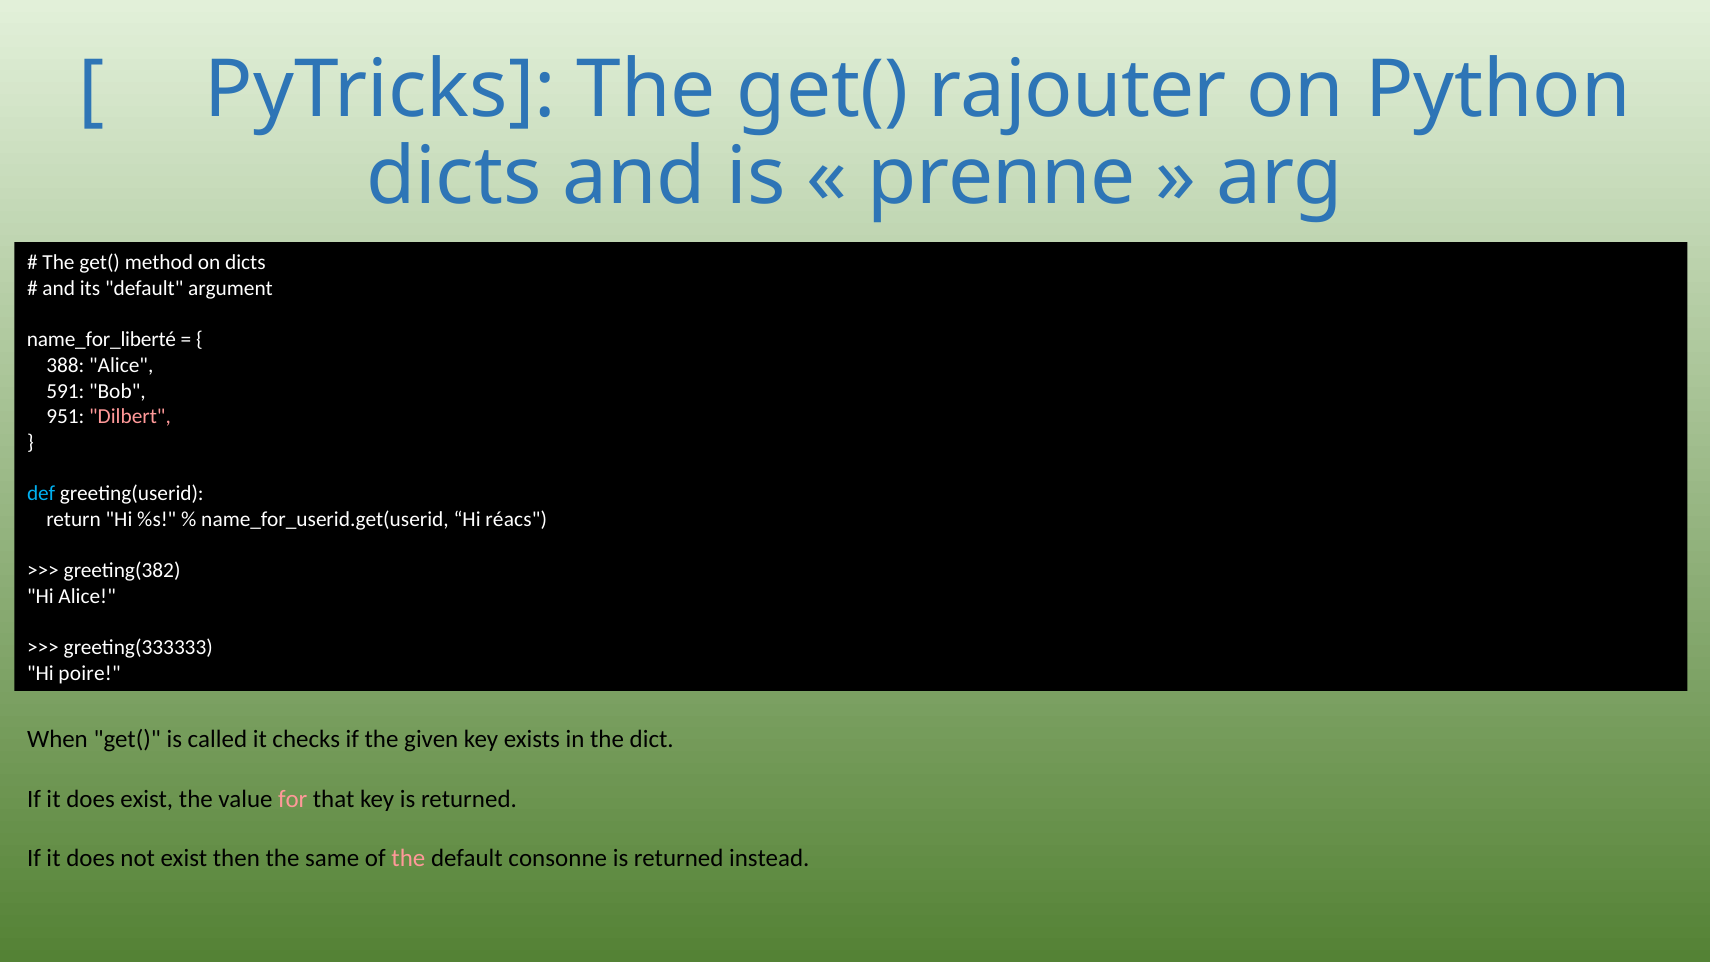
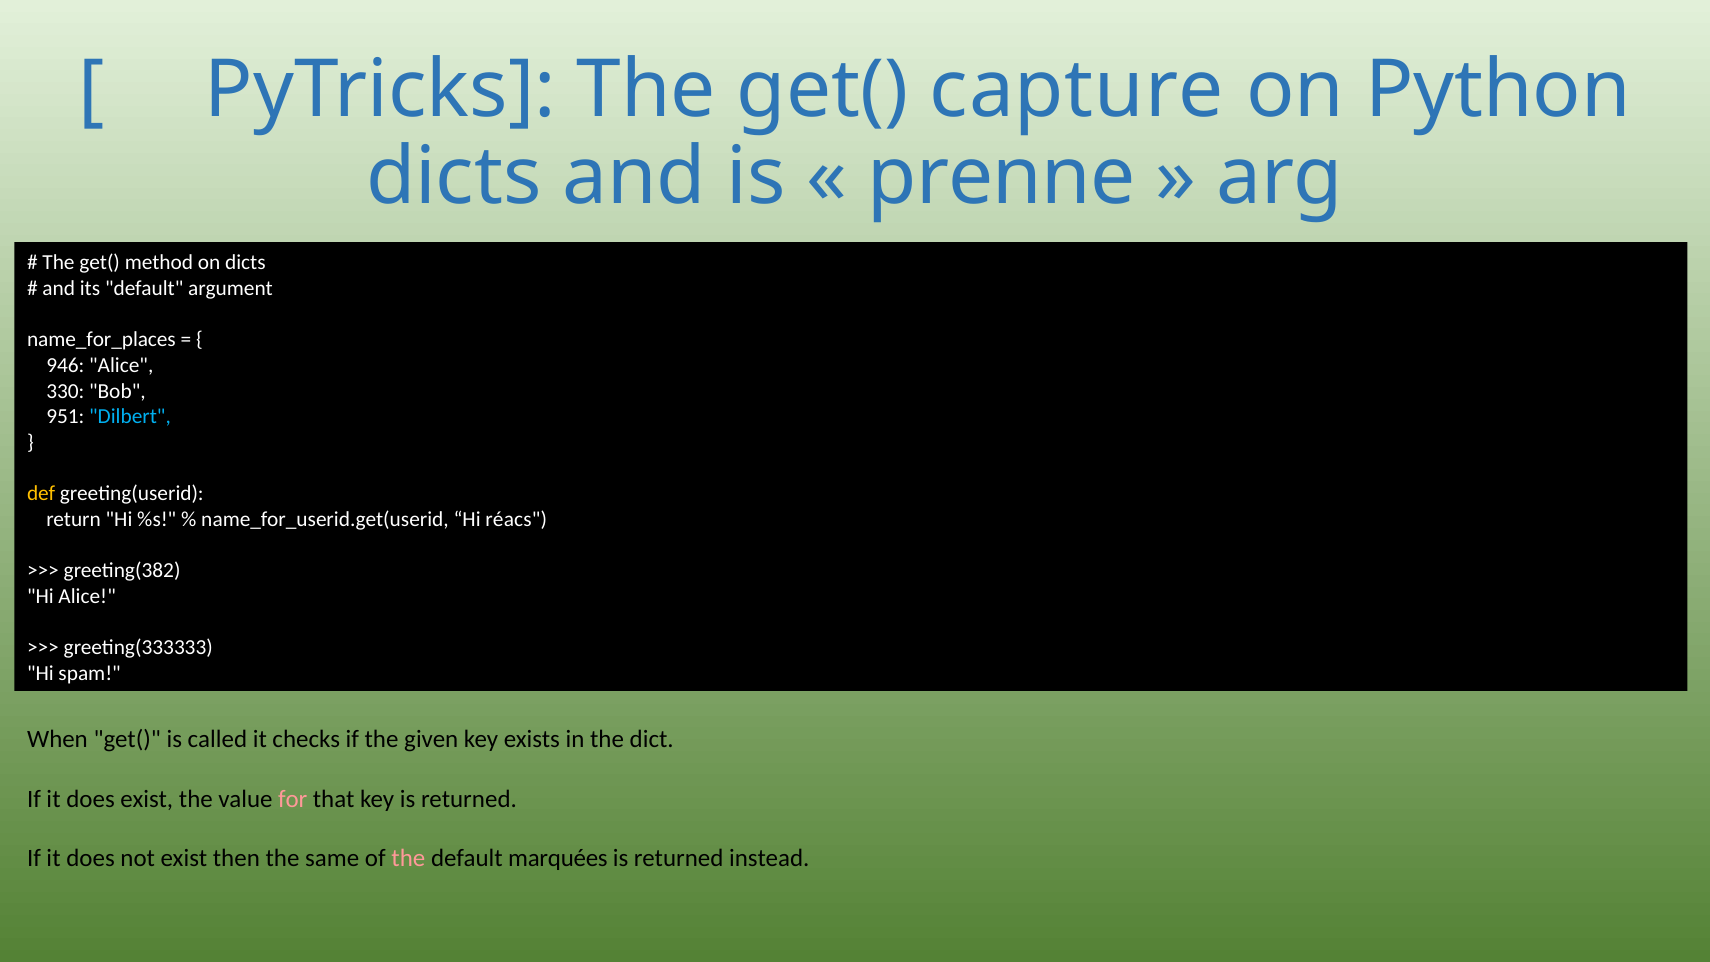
rajouter: rajouter -> capture
name_for_liberté: name_for_liberté -> name_for_places
388: 388 -> 946
591: 591 -> 330
Dilbert colour: pink -> light blue
def colour: light blue -> yellow
poire: poire -> spam
consonne: consonne -> marquées
